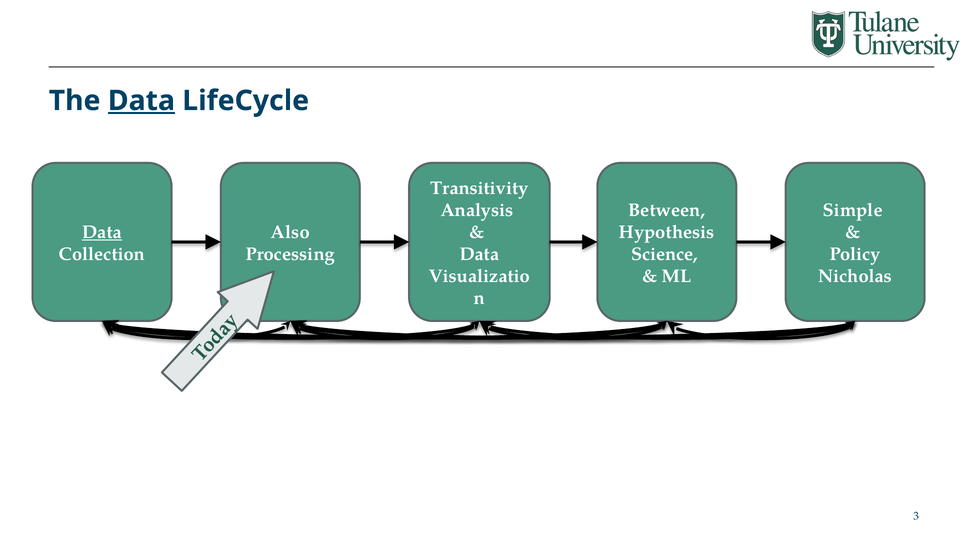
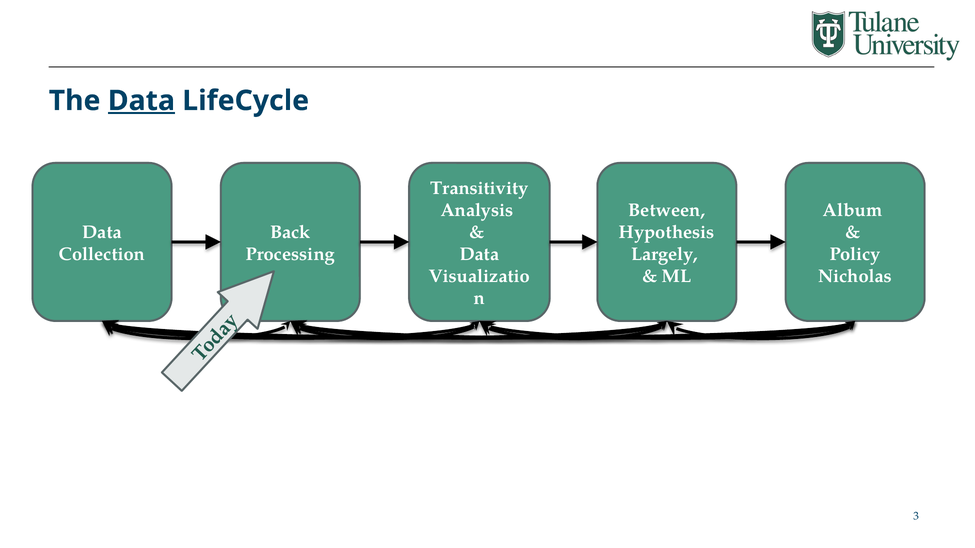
Simple: Simple -> Album
Data at (102, 232) underline: present -> none
Also: Also -> Back
Science: Science -> Largely
